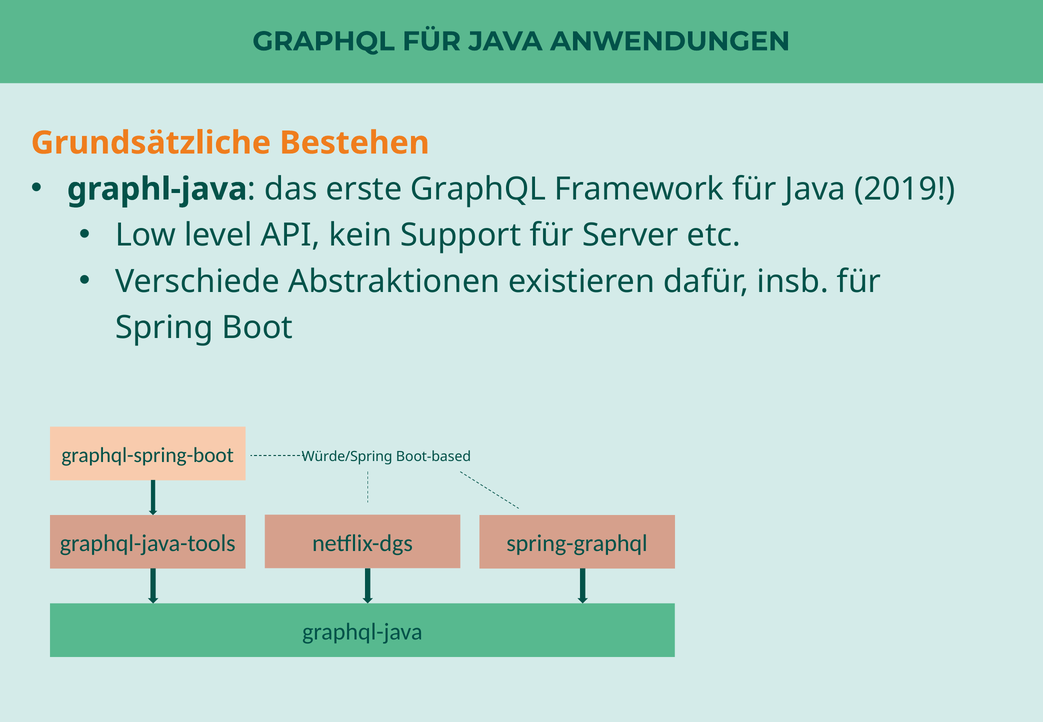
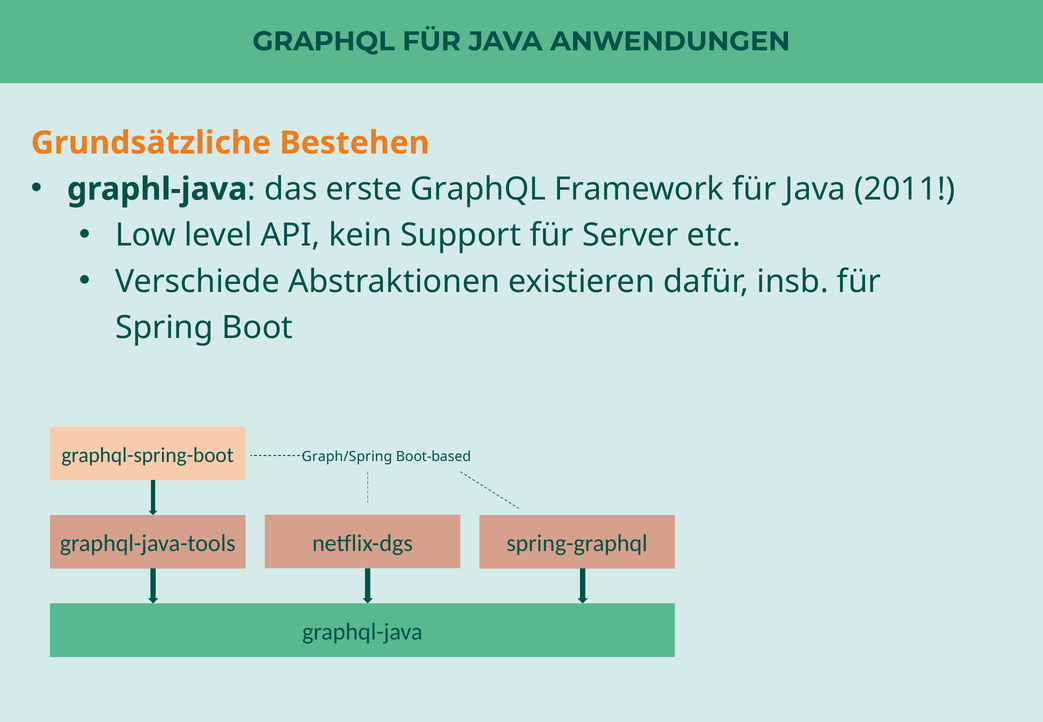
2019: 2019 -> 2011
Würde/Spring: Würde/Spring -> Graph/Spring
